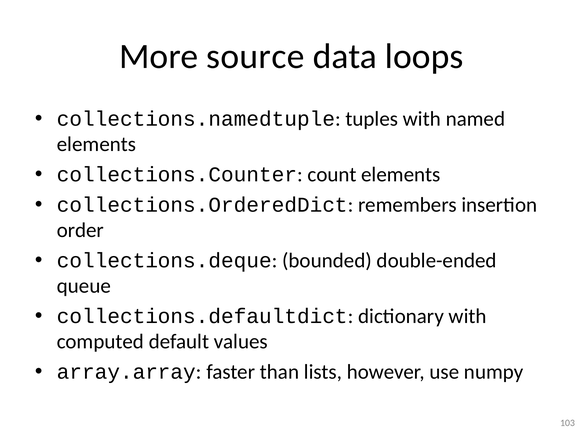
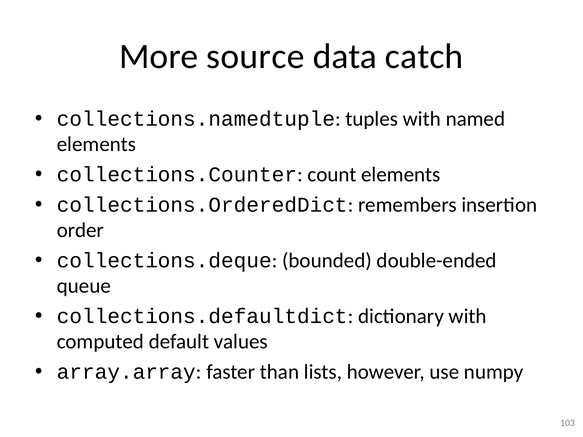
loops: loops -> catch
